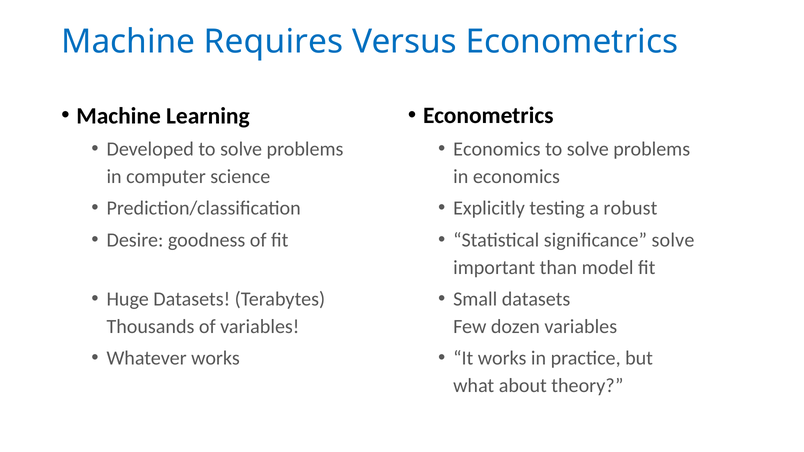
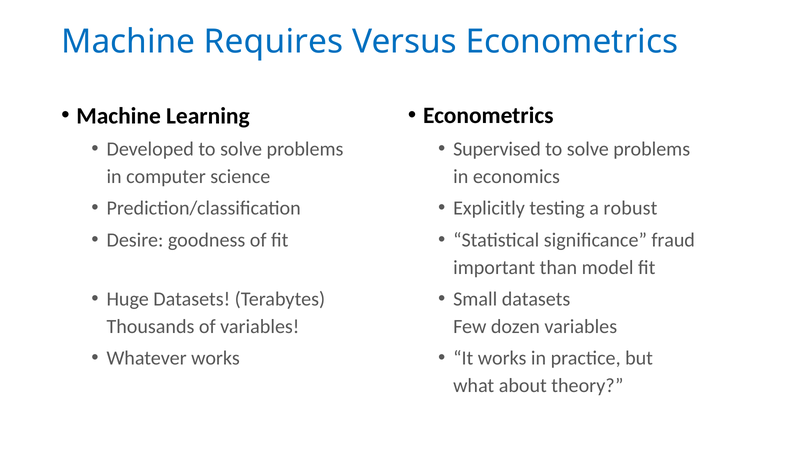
Economics at (497, 149): Economics -> Supervised
significance solve: solve -> fraud
